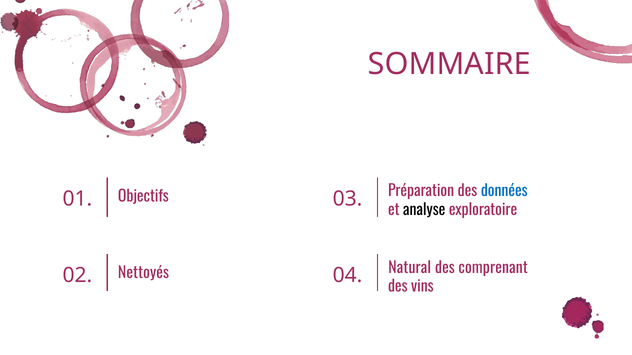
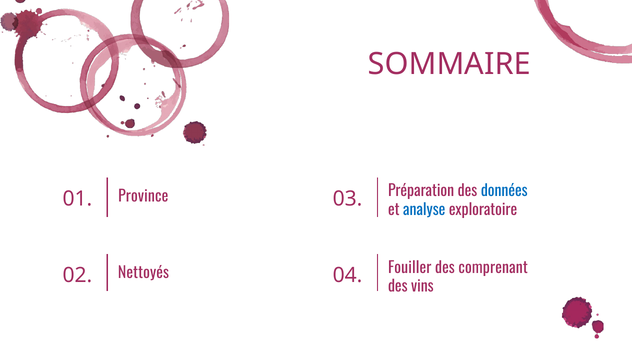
Objectifs: Objectifs -> Province
analyse colour: black -> blue
Natural: Natural -> Fouiller
